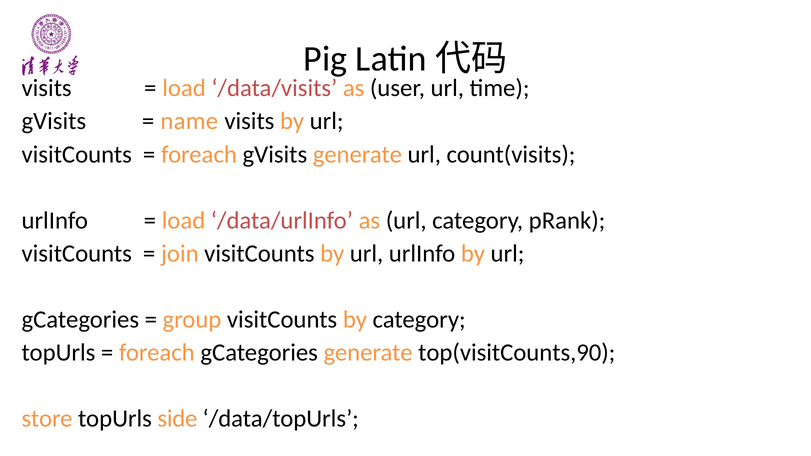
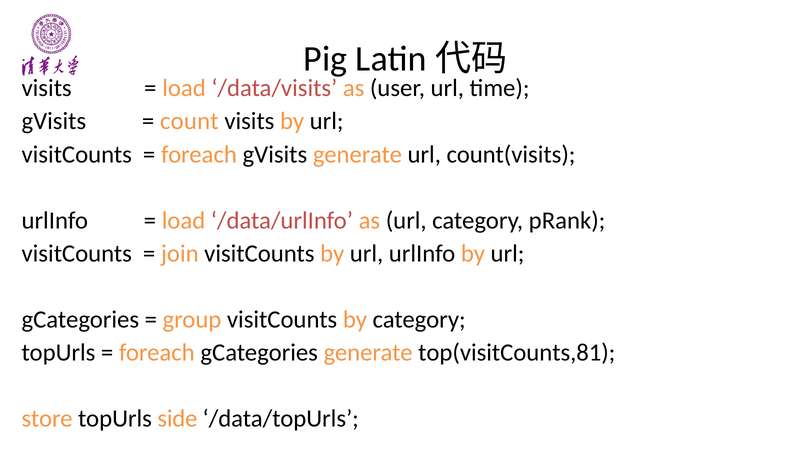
name: name -> count
top(visitCounts,90: top(visitCounts,90 -> top(visitCounts,81
